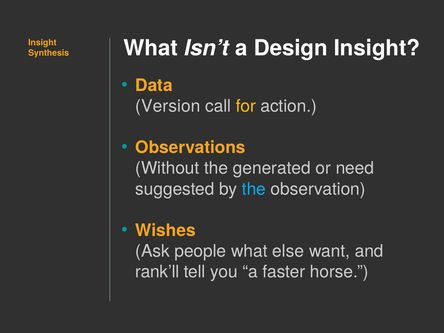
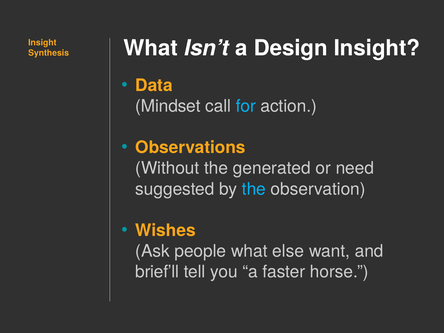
Version: Version -> Mindset
for colour: yellow -> light blue
rank’ll: rank’ll -> brief’ll
